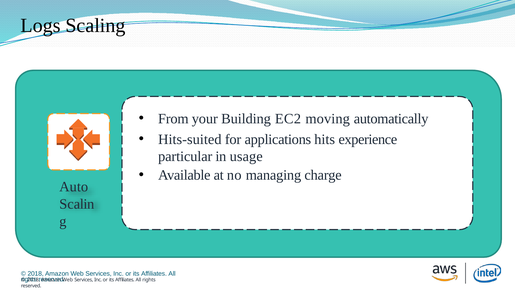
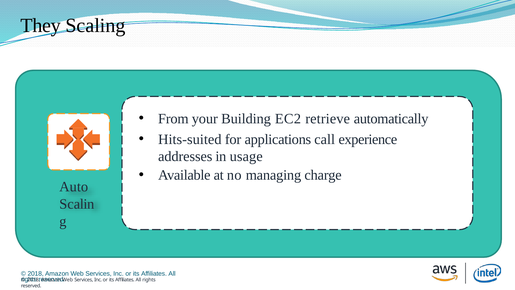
Logs: Logs -> They
moving: moving -> retrieve
hits: hits -> call
particular: particular -> addresses
